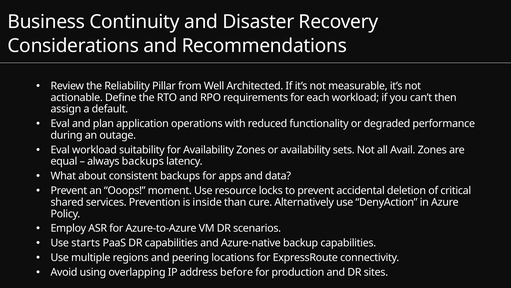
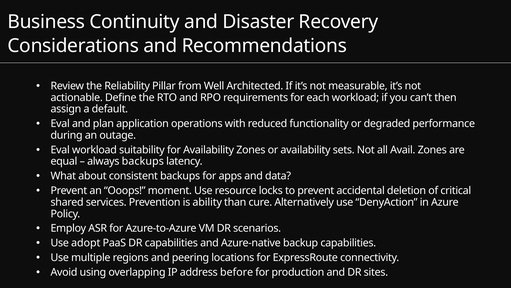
inside: inside -> ability
starts: starts -> adopt
